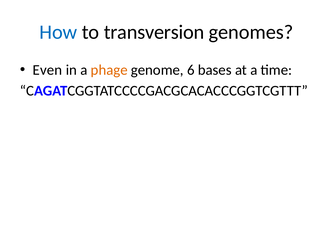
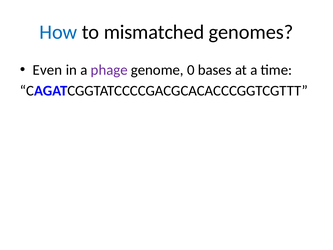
transversion: transversion -> mismatched
phage colour: orange -> purple
6: 6 -> 0
